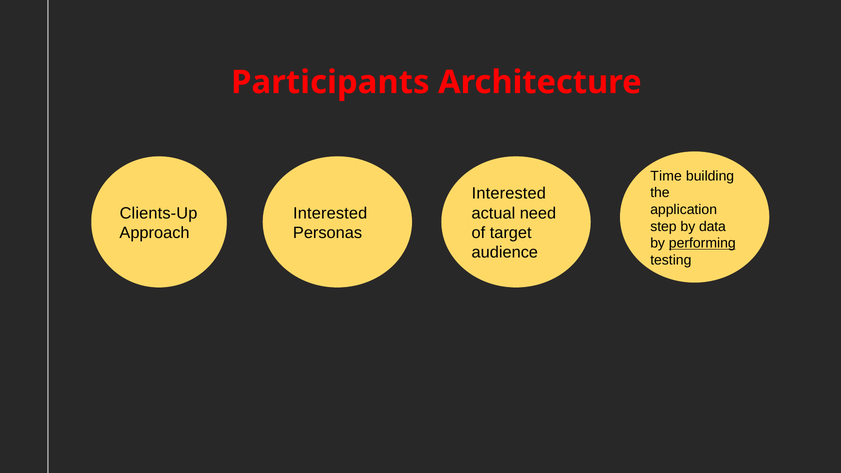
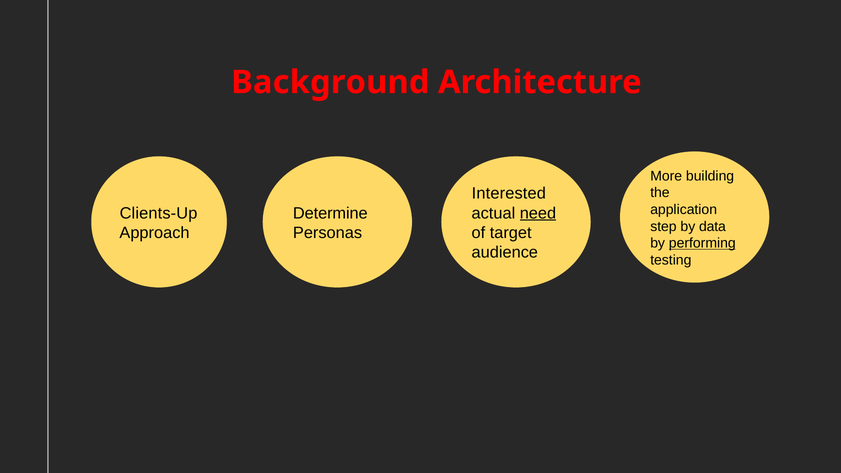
Participants: Participants -> Background
Time: Time -> More
Interested at (330, 213): Interested -> Determine
need underline: none -> present
